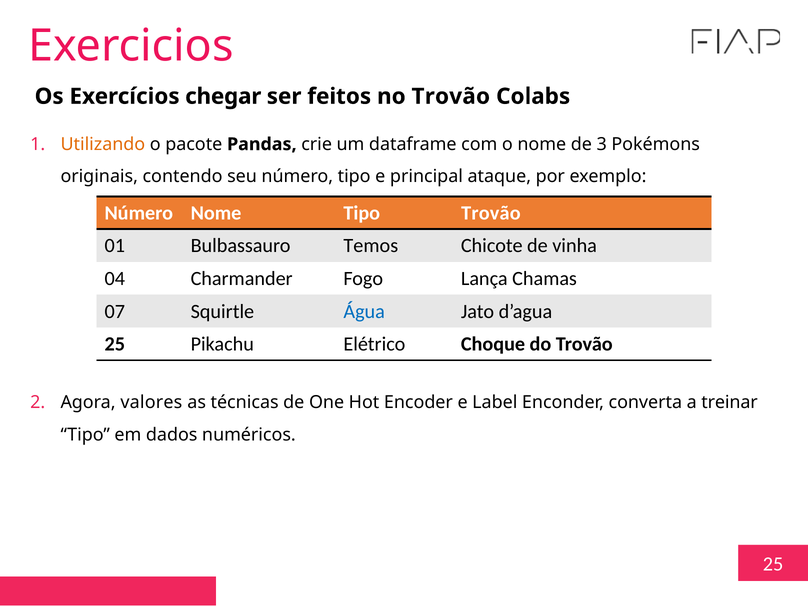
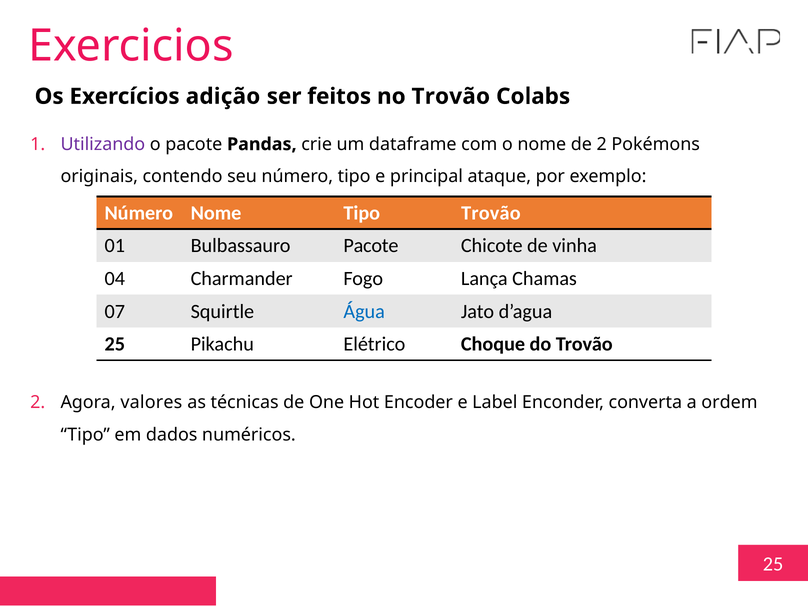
chegar: chegar -> adição
Utilizando colour: orange -> purple
de 3: 3 -> 2
Bulbassauro Temos: Temos -> Pacote
treinar: treinar -> ordem
